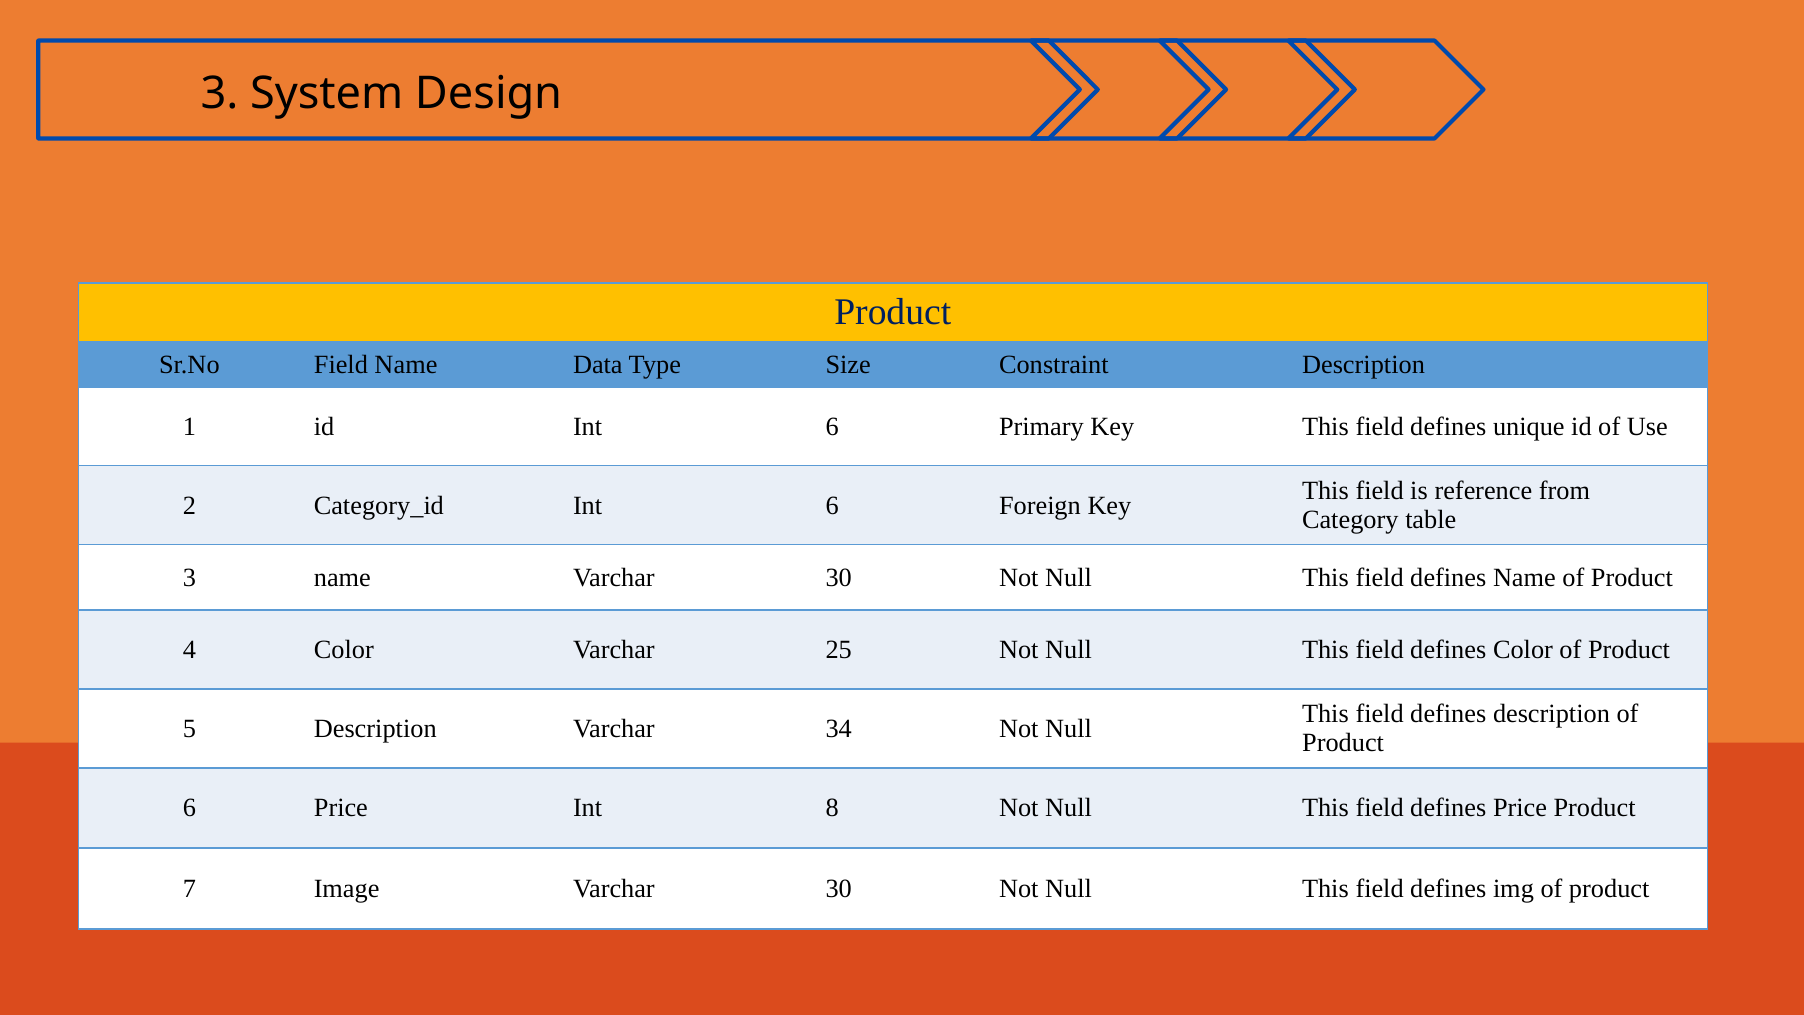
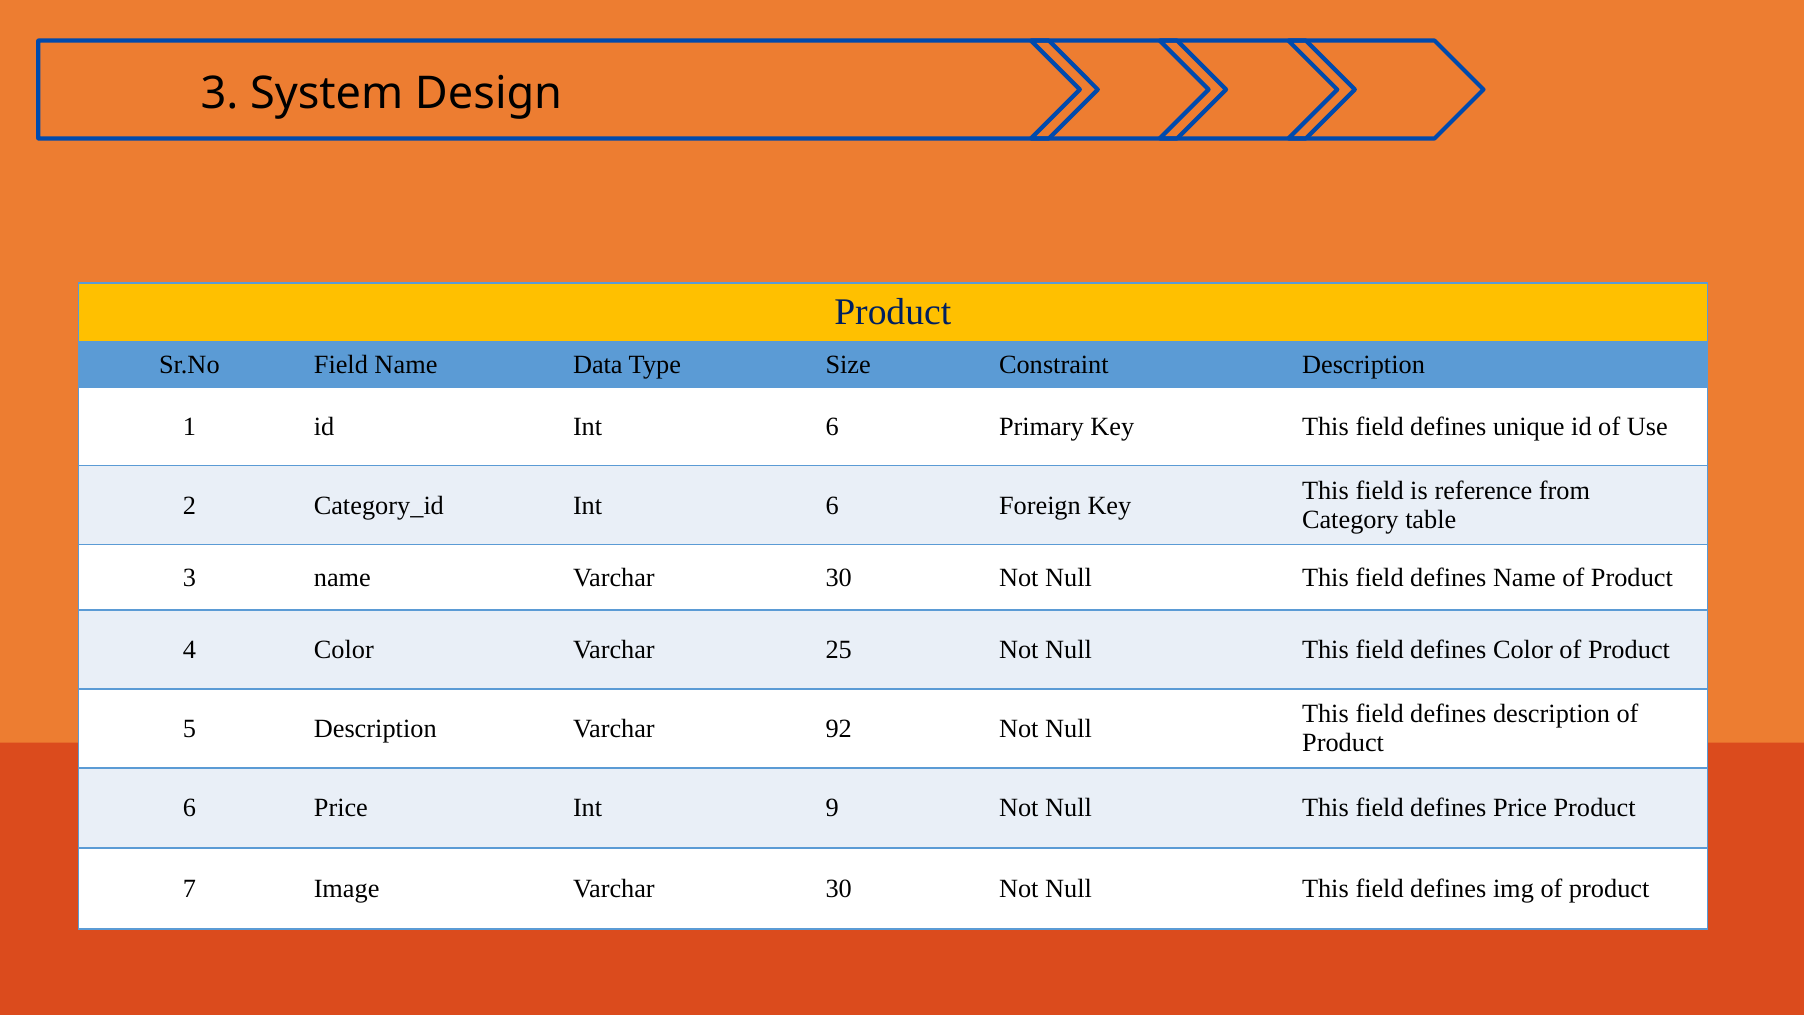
34: 34 -> 92
8: 8 -> 9
